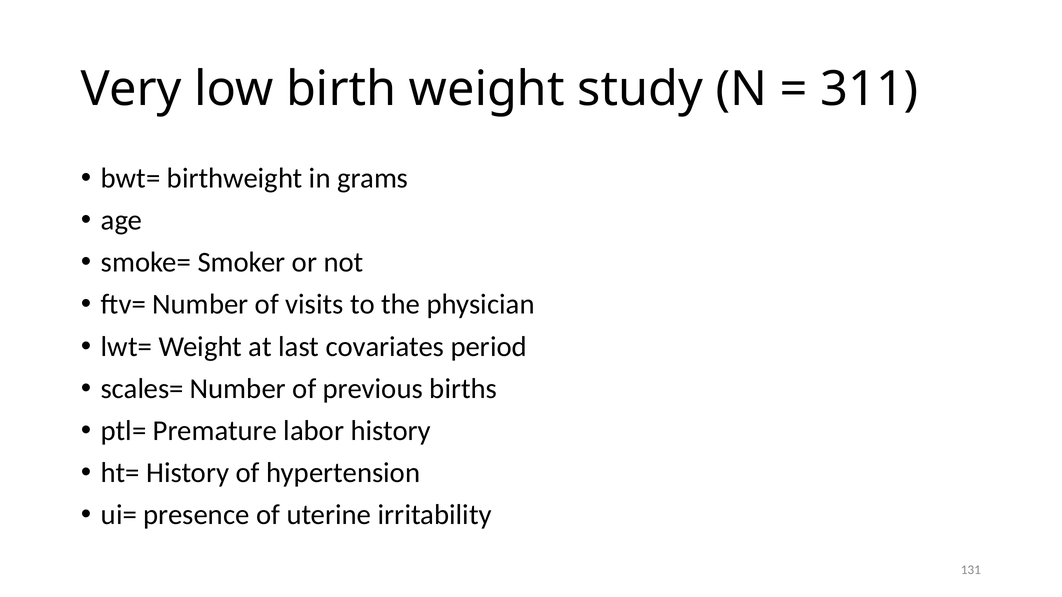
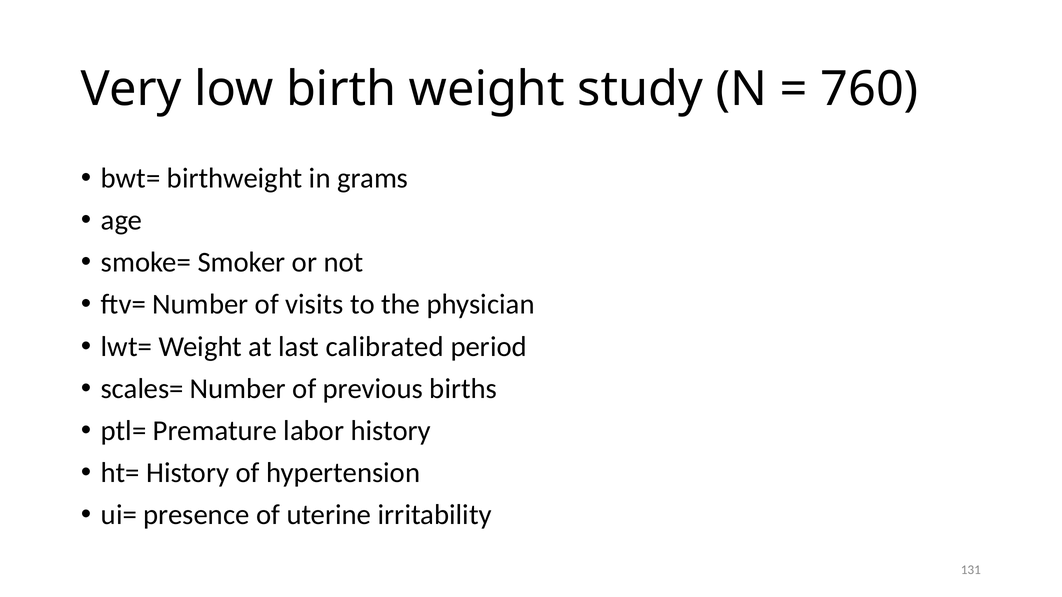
311: 311 -> 760
covariates: covariates -> calibrated
